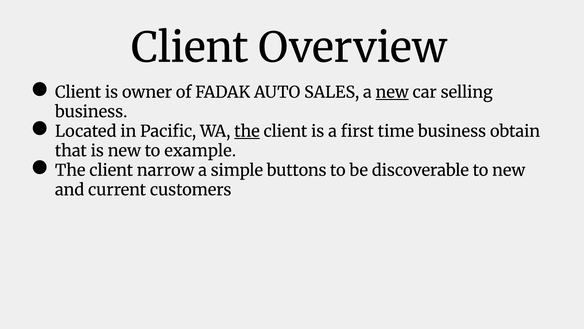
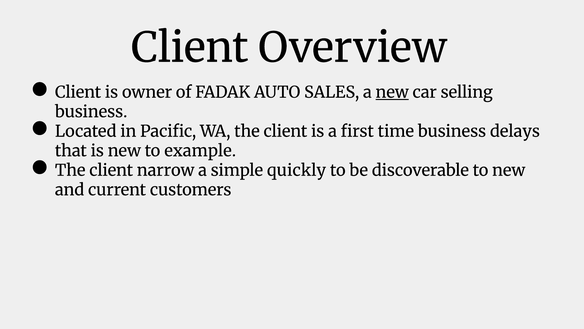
the at (247, 131) underline: present -> none
obtain: obtain -> delays
buttons: buttons -> quickly
